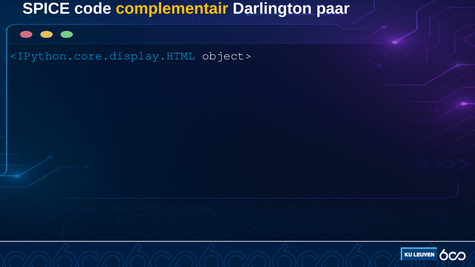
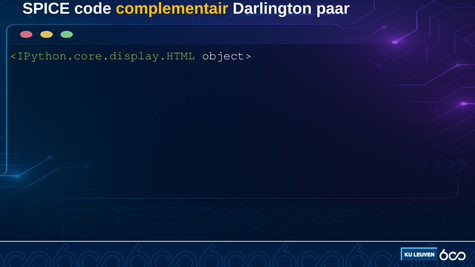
<IPython.core.display.HTML colour: light blue -> light green
